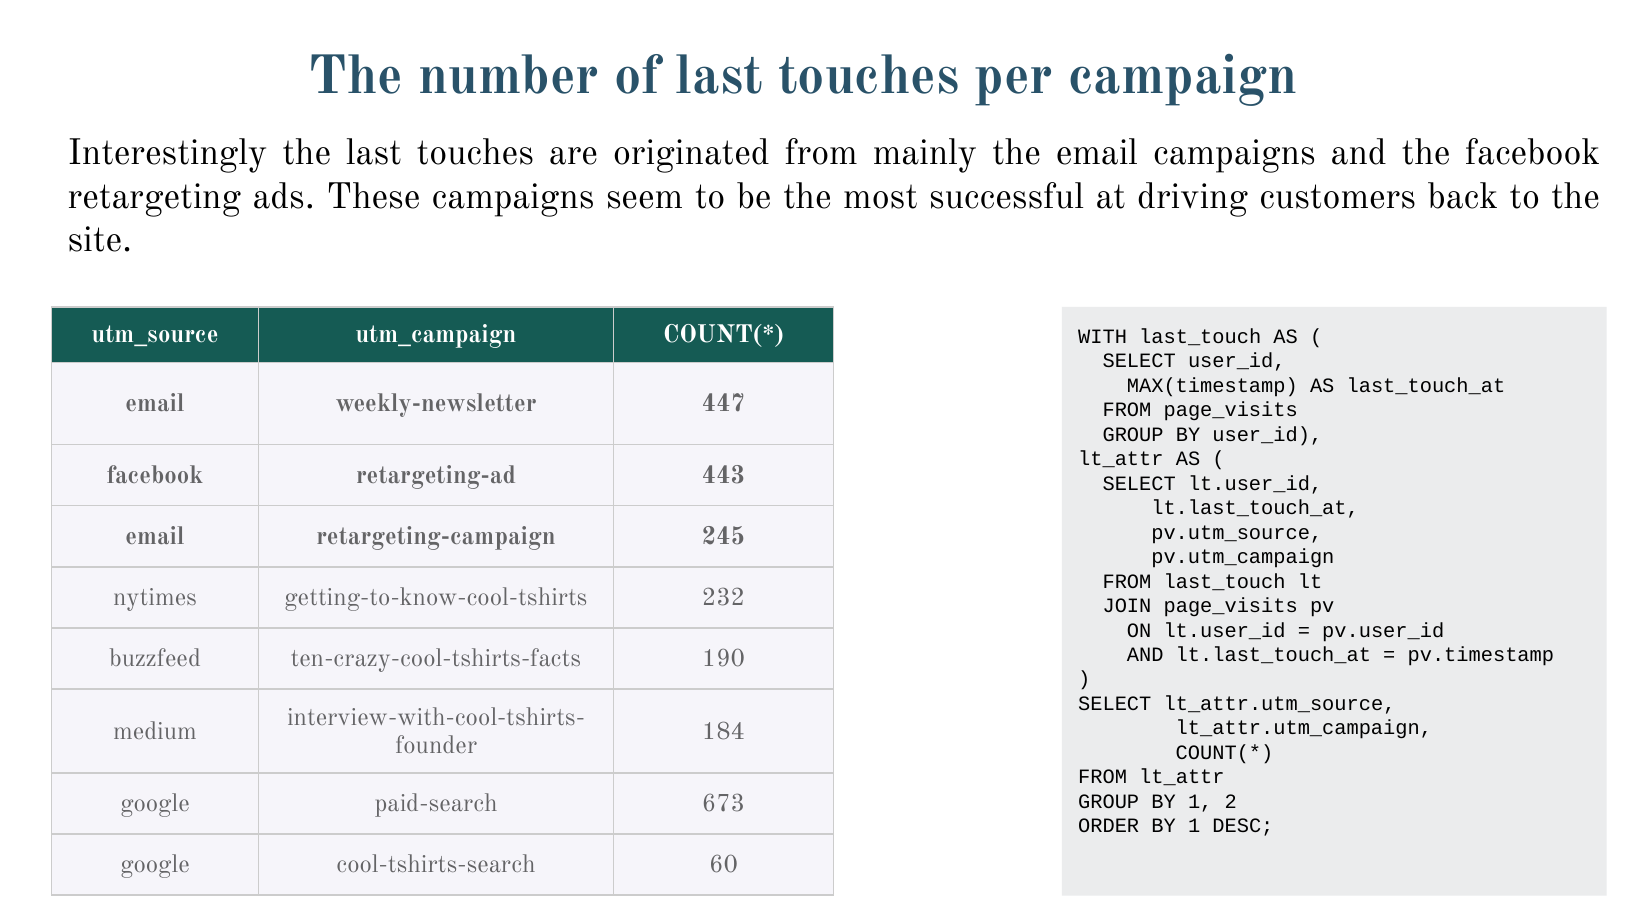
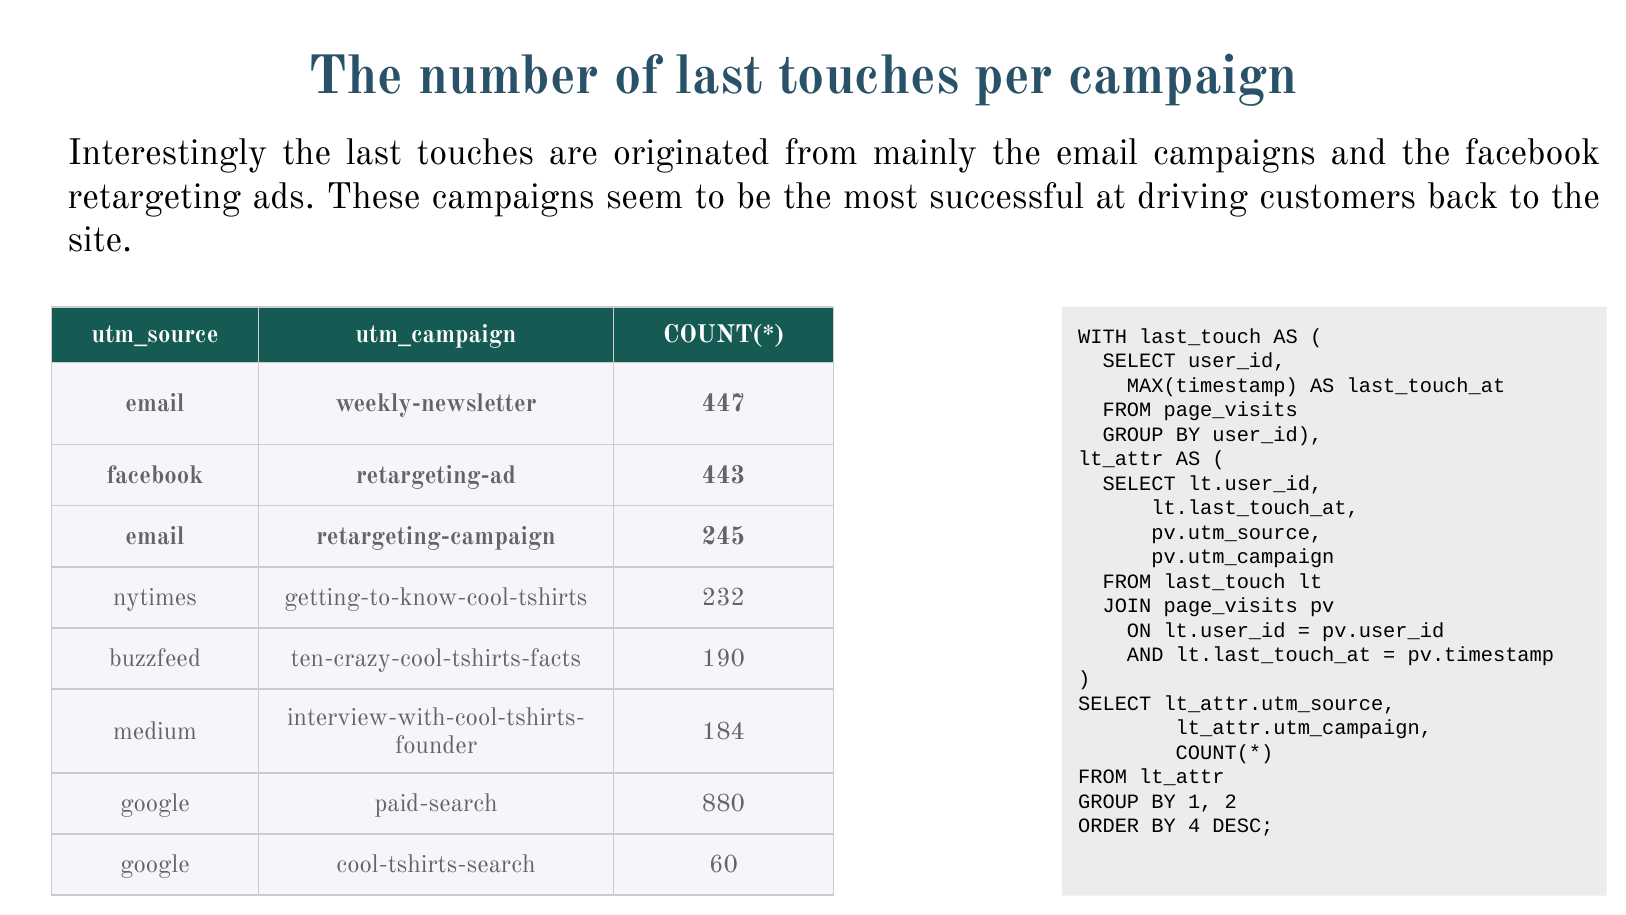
673: 673 -> 880
ORDER BY 1: 1 -> 4
